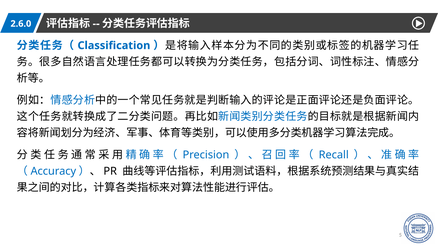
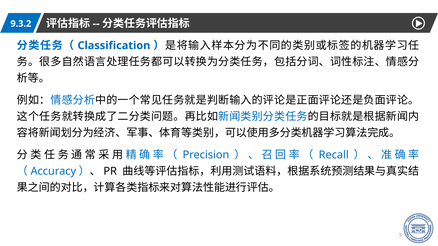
2.6.0: 2.6.0 -> 9.3.2
